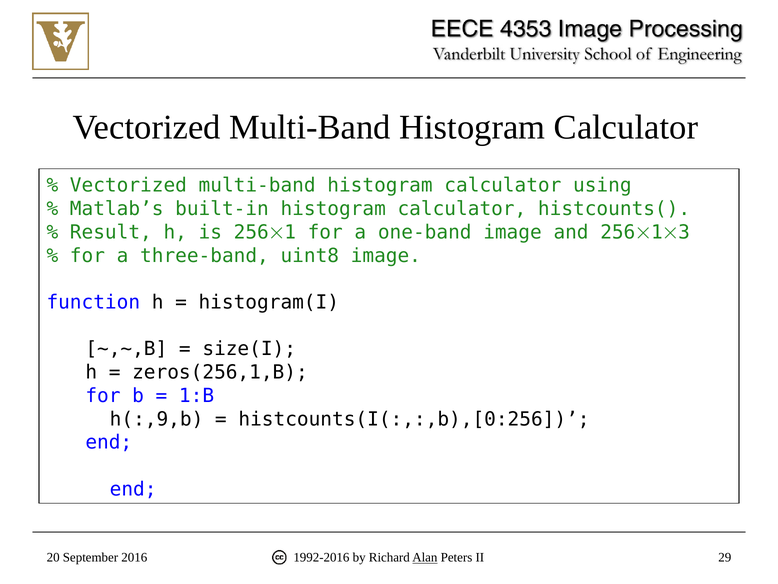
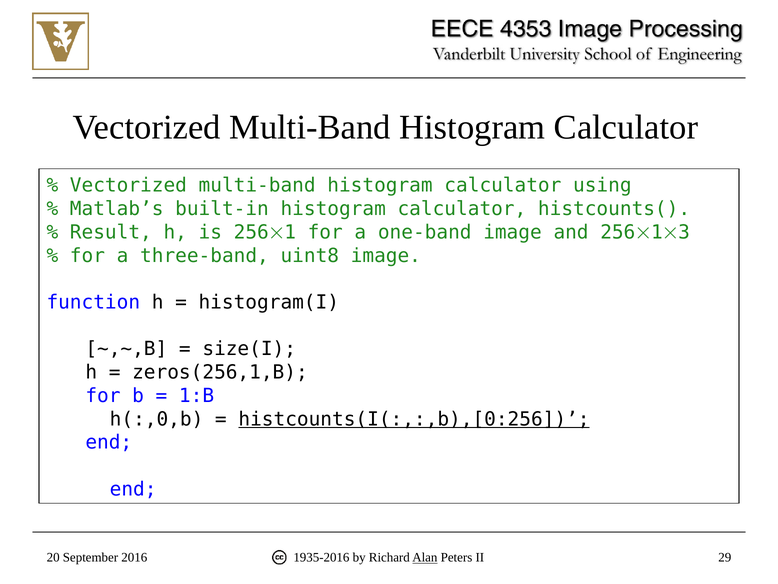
h(:,9,b: h(:,9,b -> h(:,0,b
histcounts(I(:,:,b),[0:256 underline: none -> present
1992-2016: 1992-2016 -> 1935-2016
